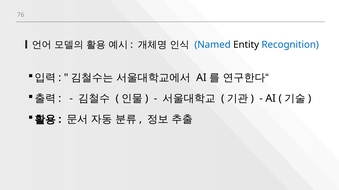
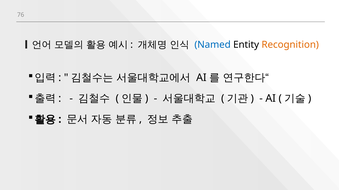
Recognition colour: blue -> orange
